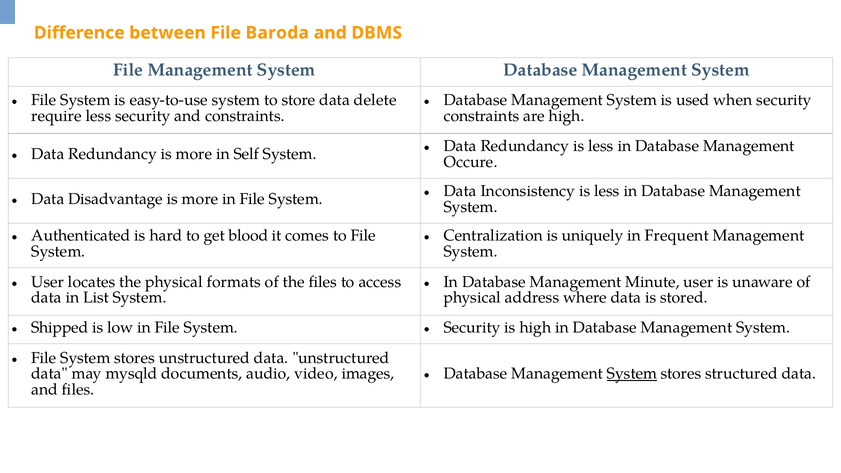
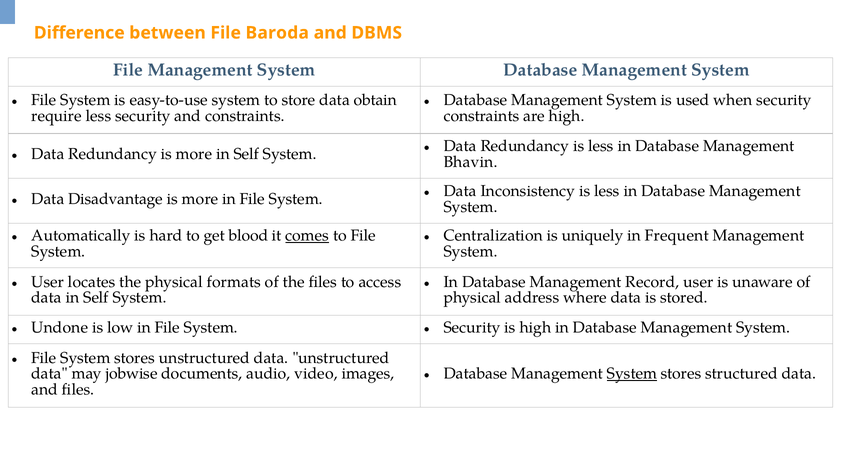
delete: delete -> obtain
Occure: Occure -> Bhavin
Authenticated: Authenticated -> Automatically
comes underline: none -> present
Minute: Minute -> Record
data in List: List -> Self
Shipped: Shipped -> Undone
mysqld: mysqld -> jobwise
